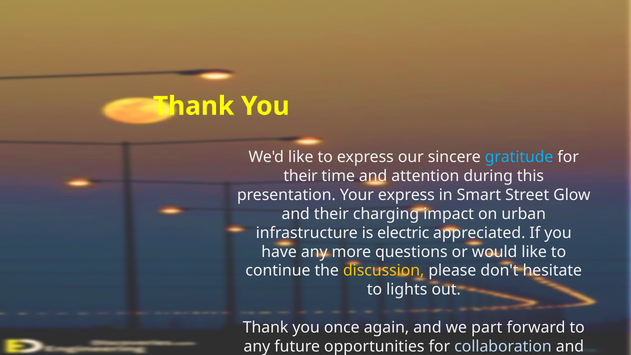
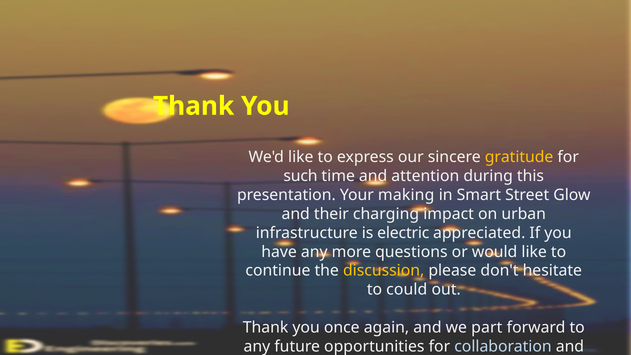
gratitude colour: light blue -> yellow
their at (301, 176): their -> such
Your express: express -> making
lights: lights -> could
